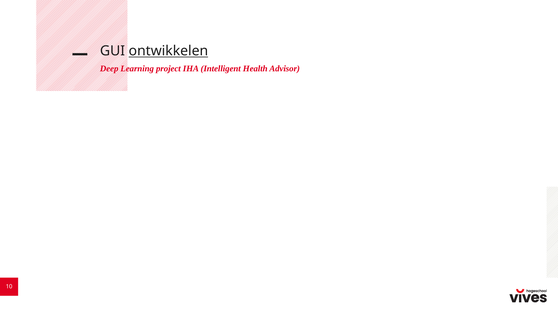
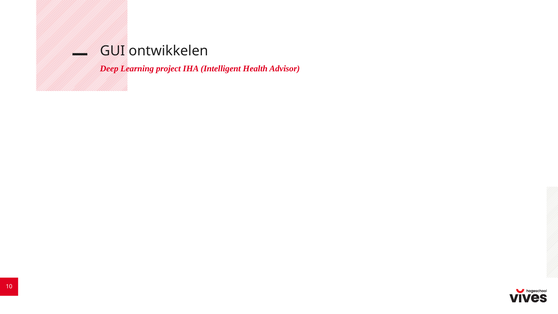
ontwikkelen underline: present -> none
